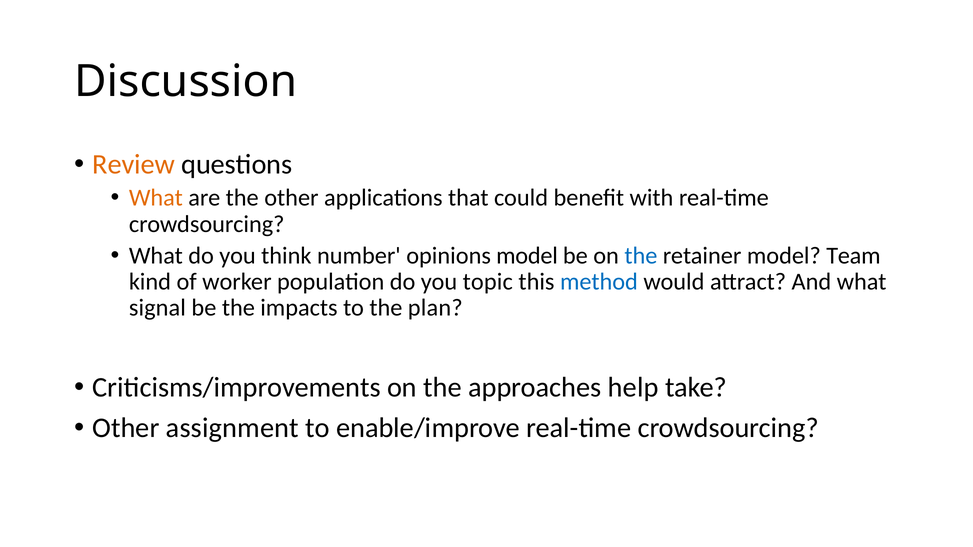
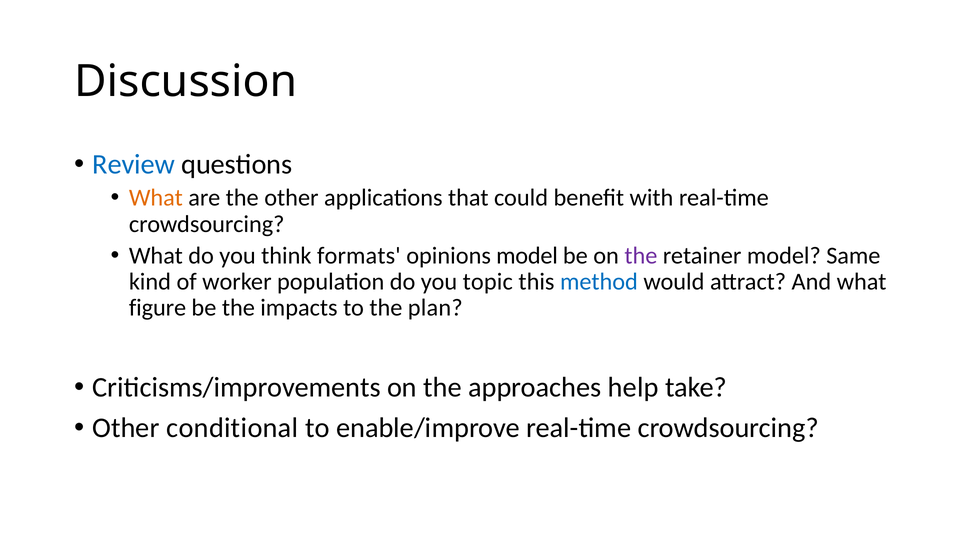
Review colour: orange -> blue
number: number -> formats
the at (641, 256) colour: blue -> purple
Team: Team -> Same
signal: signal -> figure
assignment: assignment -> conditional
